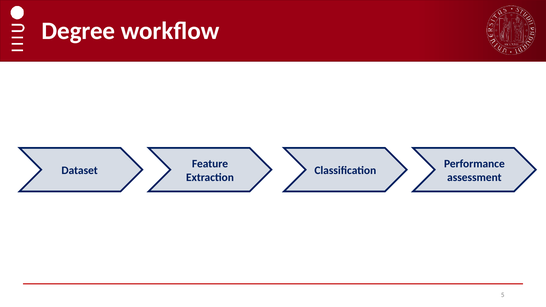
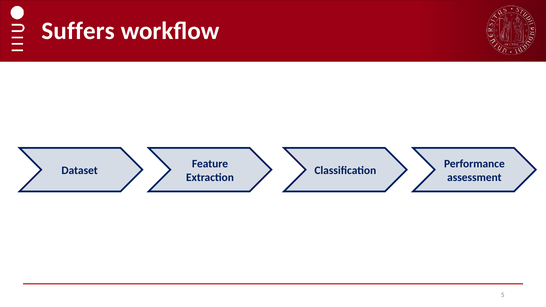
Degree: Degree -> Suffers
